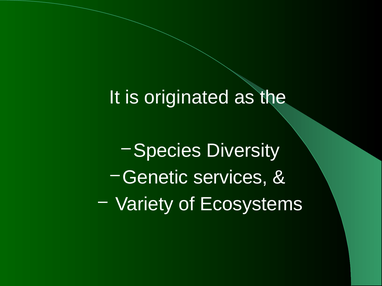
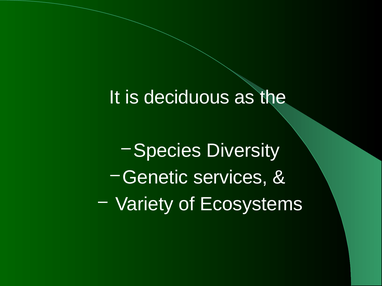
originated: originated -> deciduous
